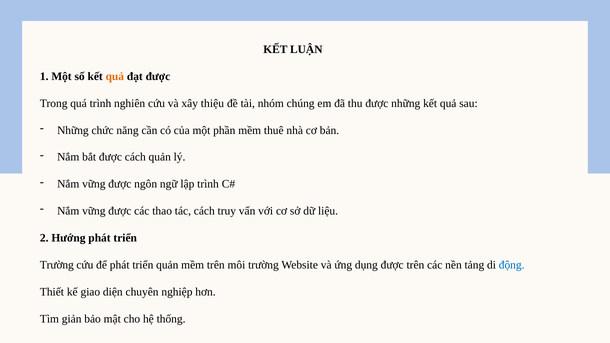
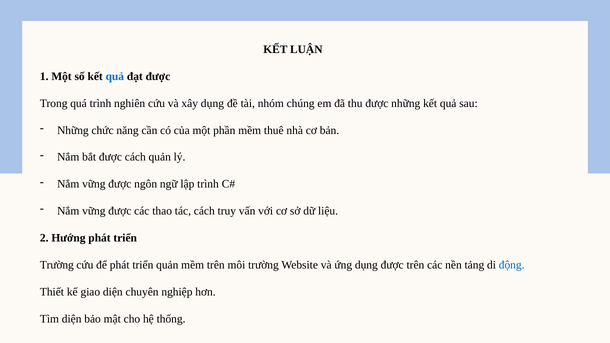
quả at (115, 76) colour: orange -> blue
xây thiệu: thiệu -> dụng
Tìm giản: giản -> diện
